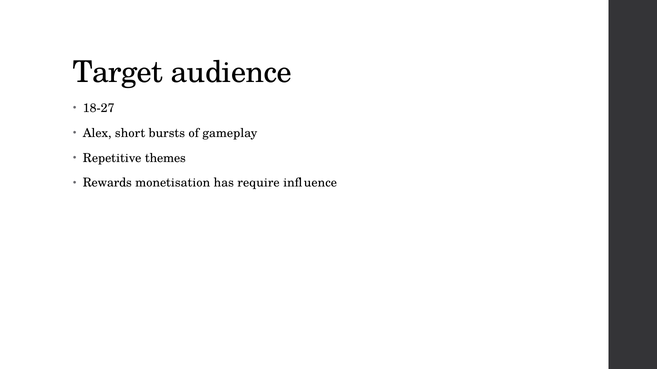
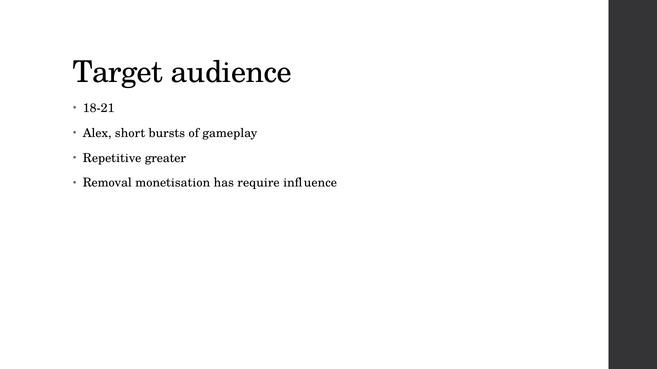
18-27: 18-27 -> 18-21
themes: themes -> greater
Rewards: Rewards -> Removal
